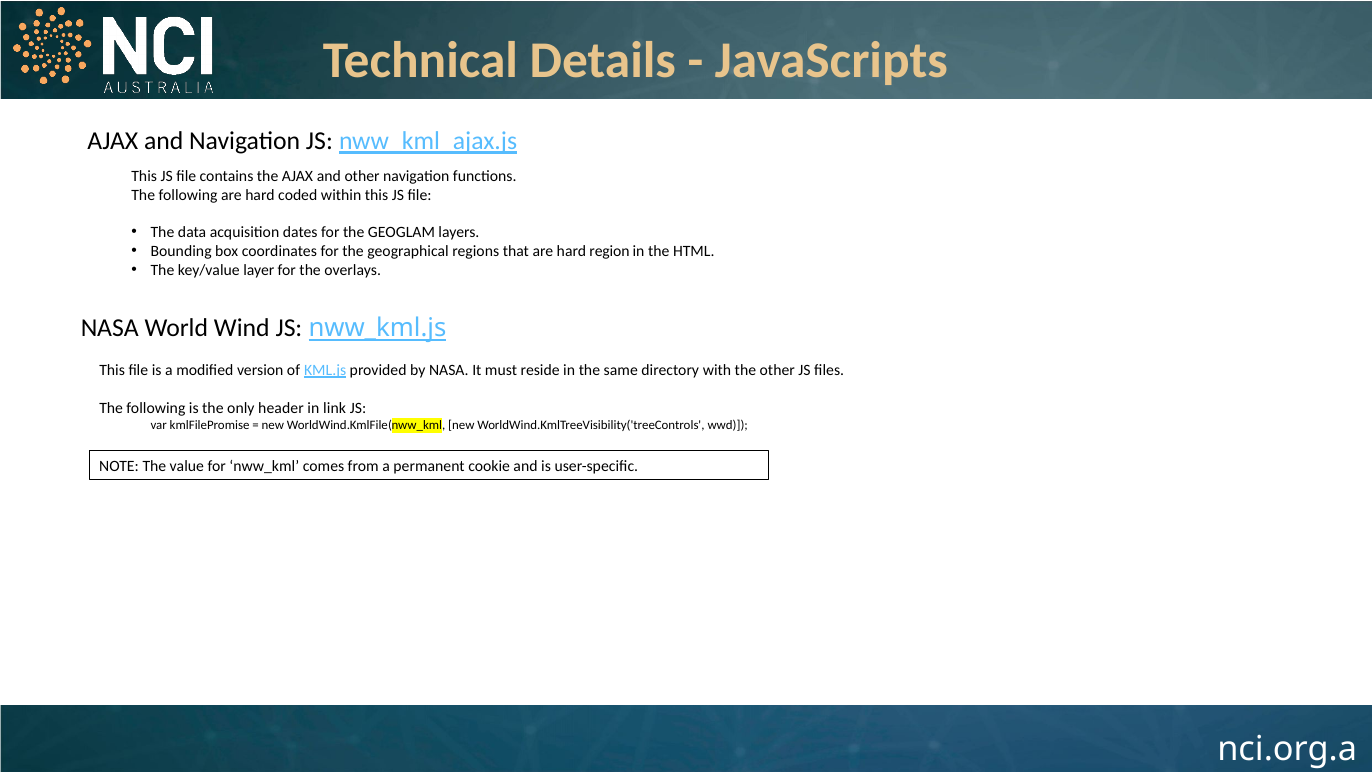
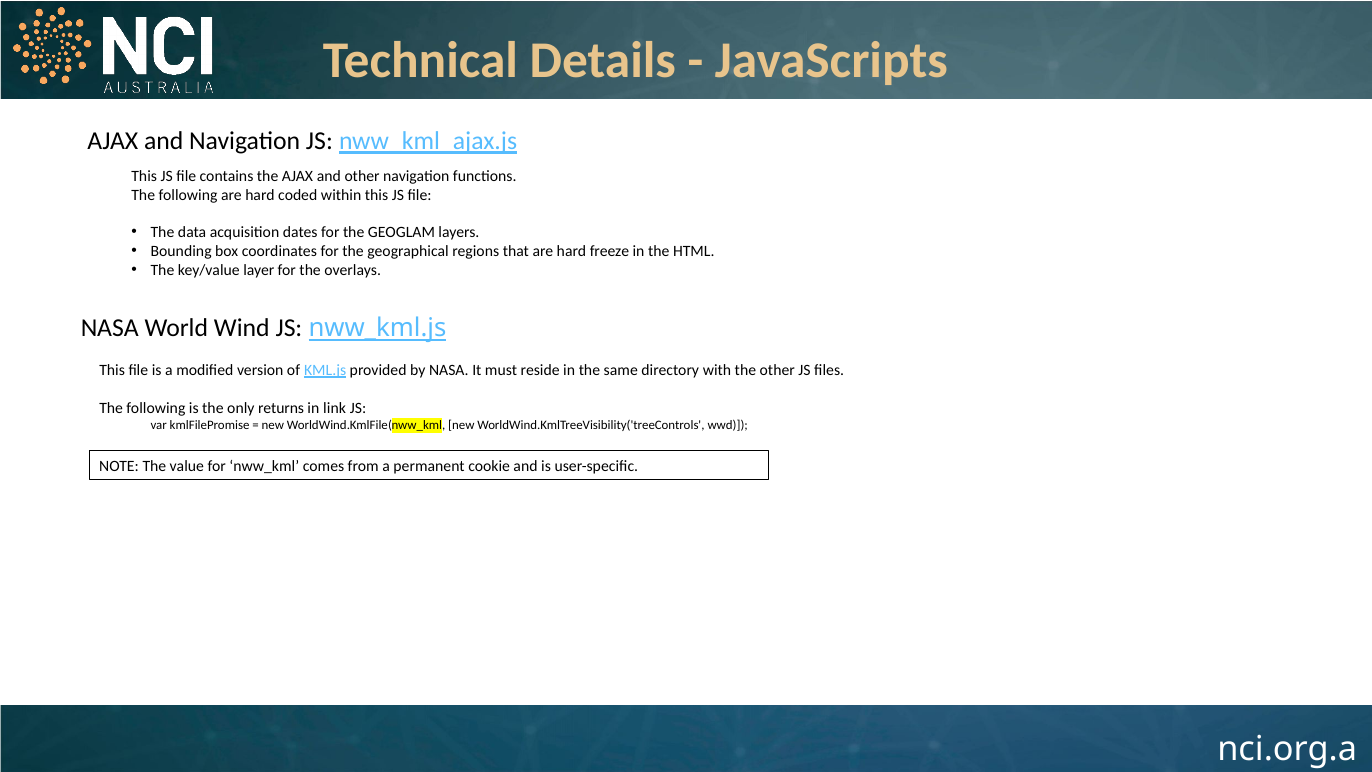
region: region -> freeze
header: header -> returns
